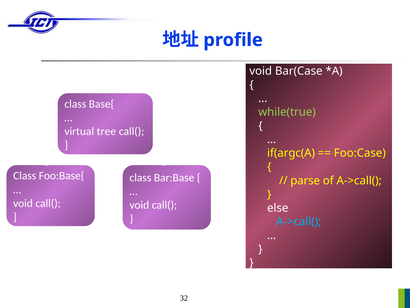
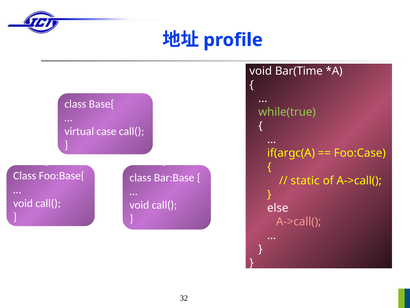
Bar(Case: Bar(Case -> Bar(Time
tree: tree -> case
parse: parse -> static
A->call( at (299, 221) colour: light blue -> pink
